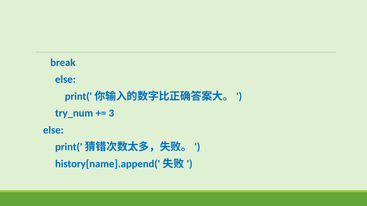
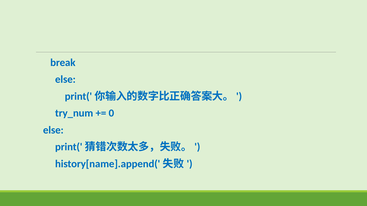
3: 3 -> 0
